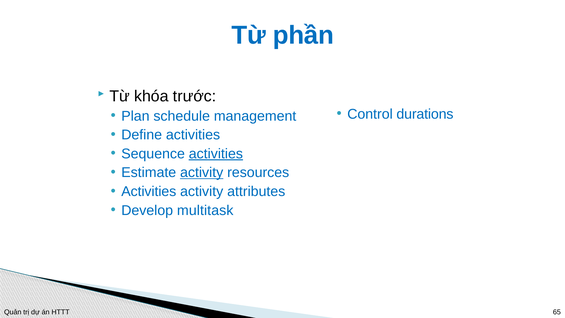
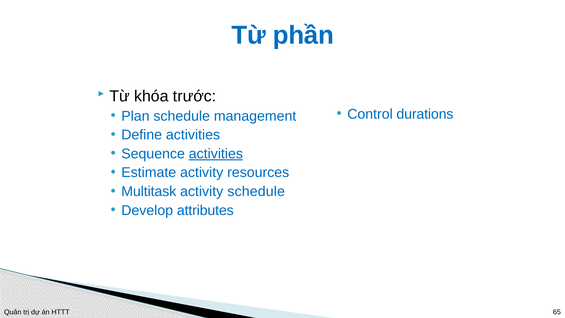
activity at (202, 173) underline: present -> none
Activities at (149, 191): Activities -> Multitask
activity attributes: attributes -> schedule
multitask: multitask -> attributes
